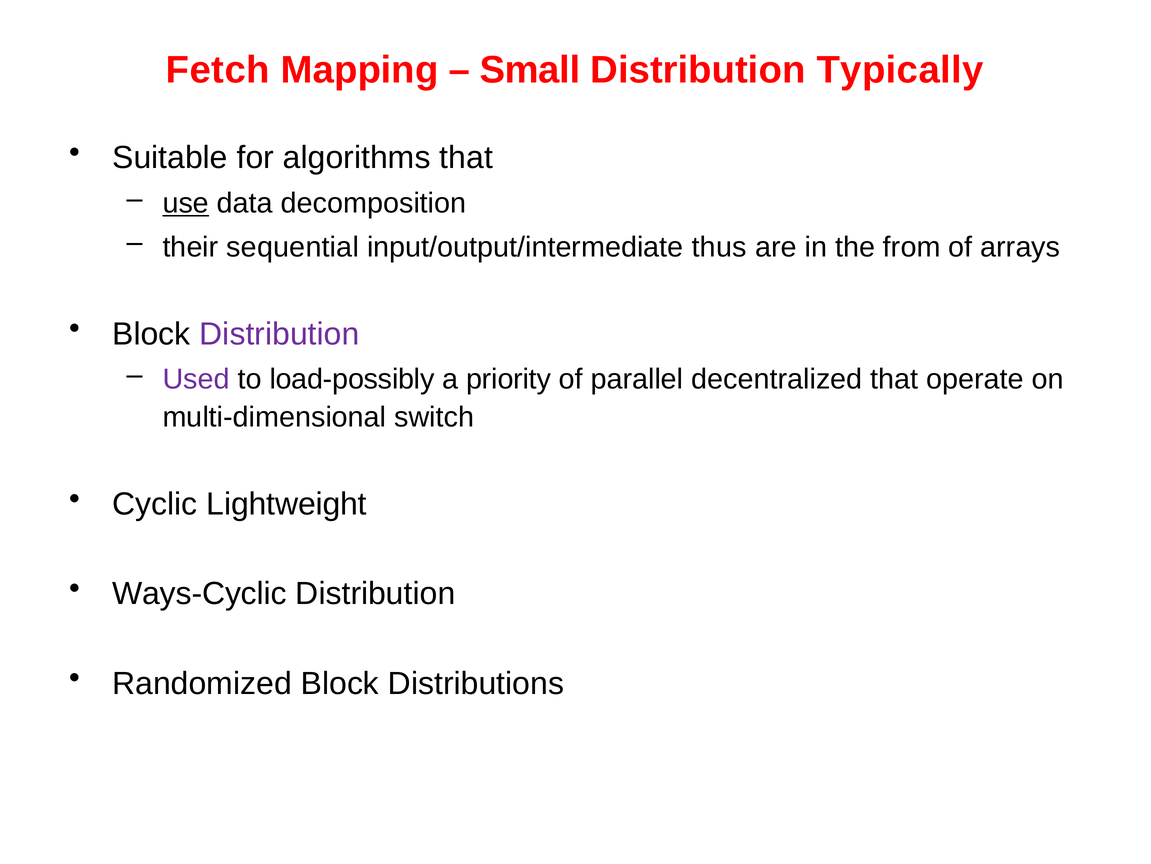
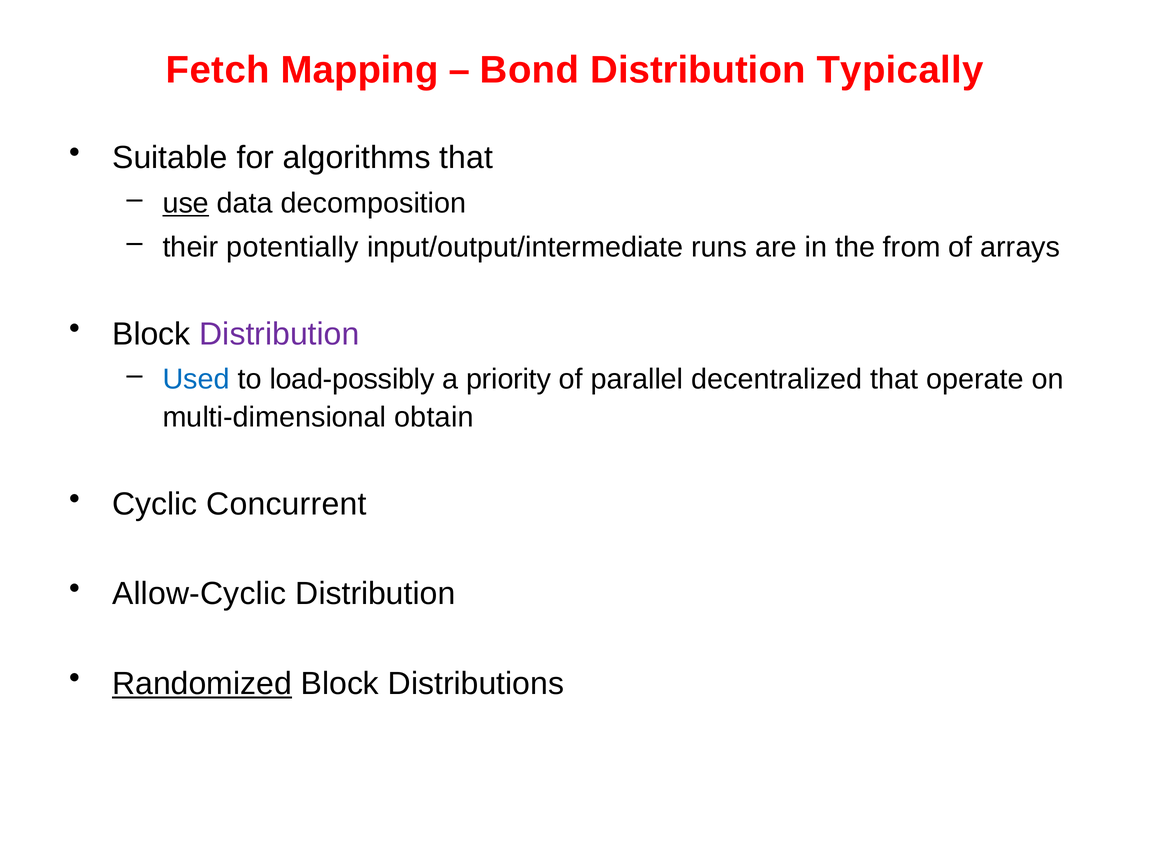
Small: Small -> Bond
sequential: sequential -> potentially
thus: thus -> runs
Used colour: purple -> blue
switch: switch -> obtain
Lightweight: Lightweight -> Concurrent
Ways-Cyclic: Ways-Cyclic -> Allow-Cyclic
Randomized underline: none -> present
